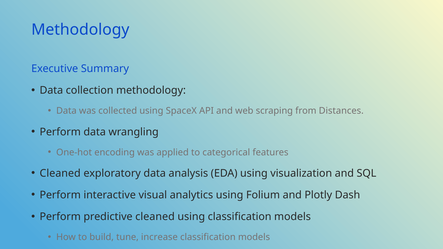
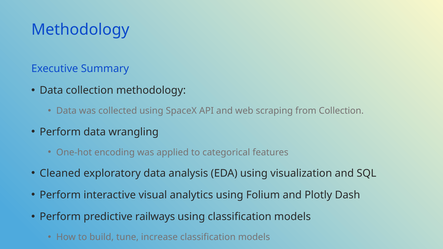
from Distances: Distances -> Collection
predictive cleaned: cleaned -> railways
